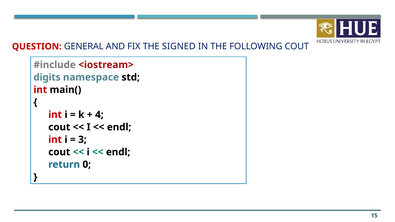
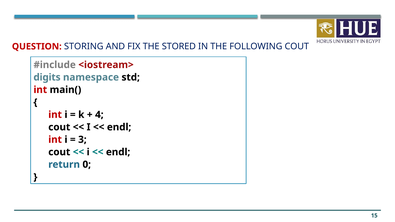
GENERAL: GENERAL -> STORING
SIGNED: SIGNED -> STORED
